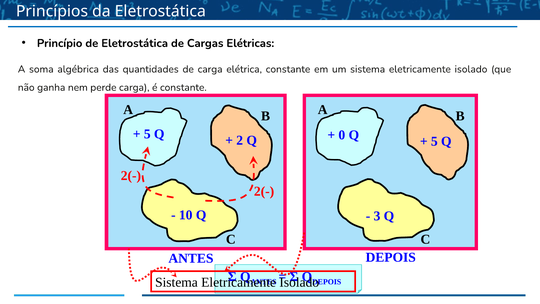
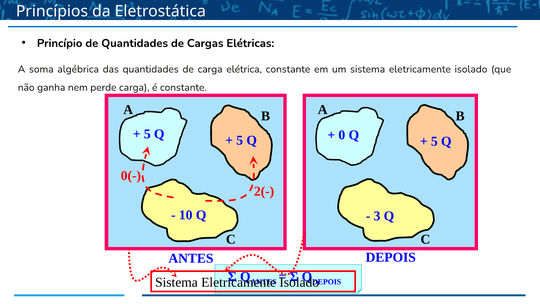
de Eletrostática: Eletrostática -> Quantidades
2 at (240, 140): 2 -> 5
2(- at (131, 176): 2(- -> 0(-
